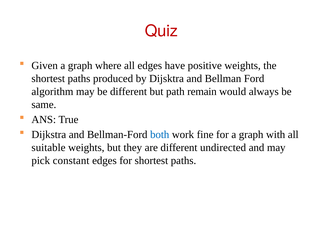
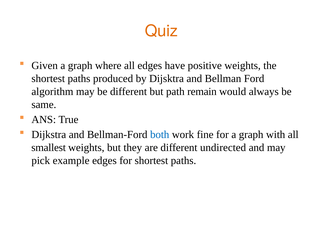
Quiz colour: red -> orange
suitable: suitable -> smallest
constant: constant -> example
